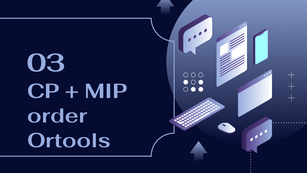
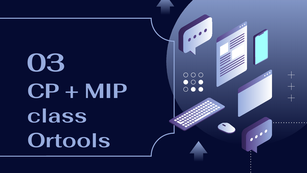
order: order -> class
